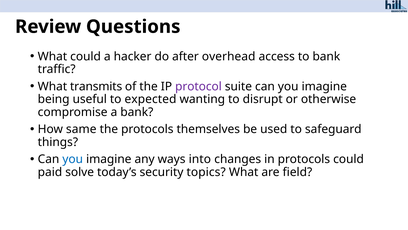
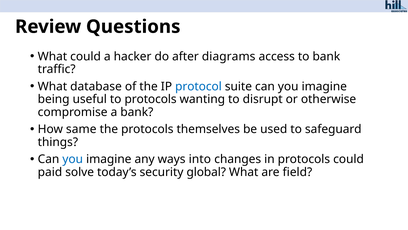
overhead: overhead -> diagrams
transmits: transmits -> database
protocol colour: purple -> blue
to expected: expected -> protocols
topics: topics -> global
